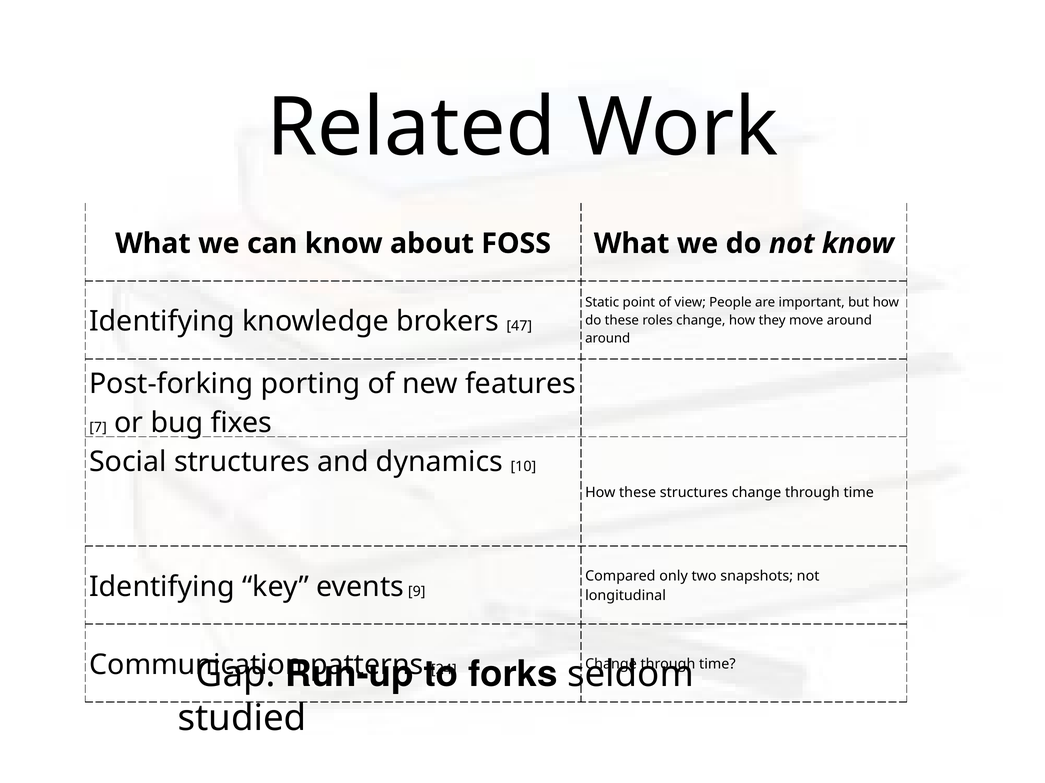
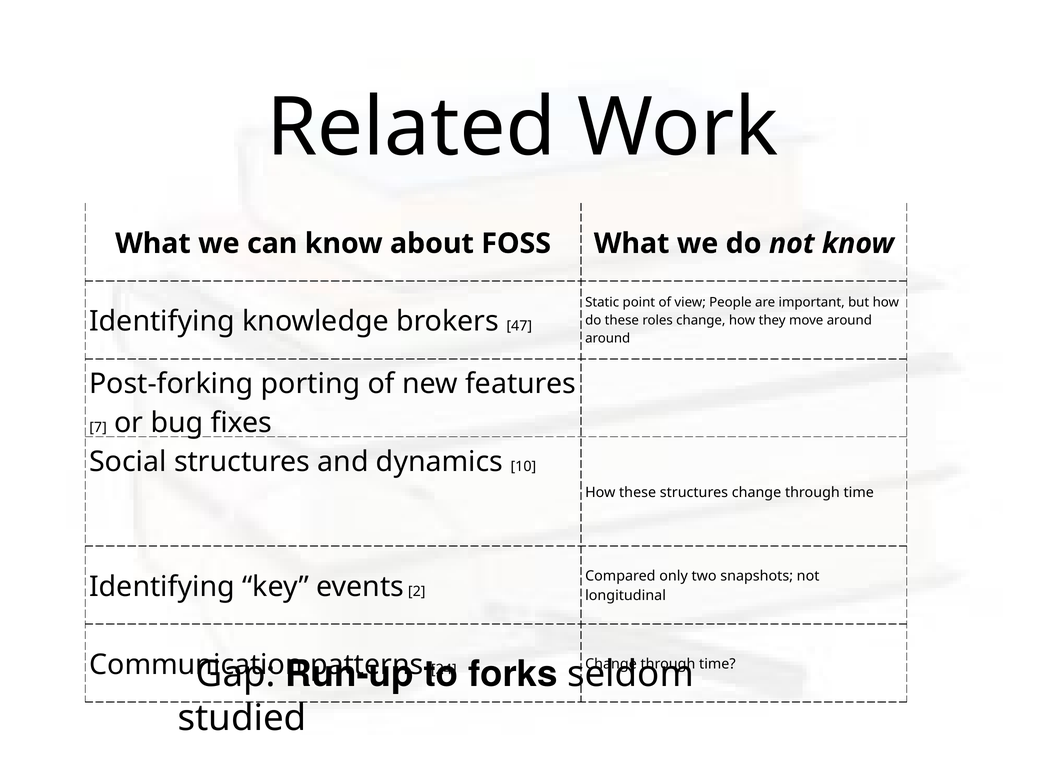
9: 9 -> 2
